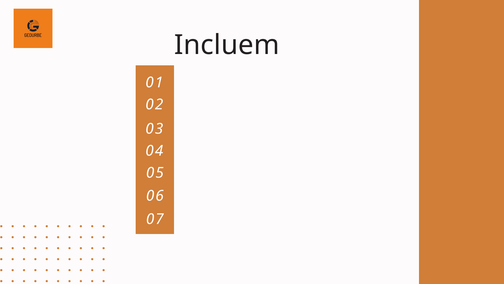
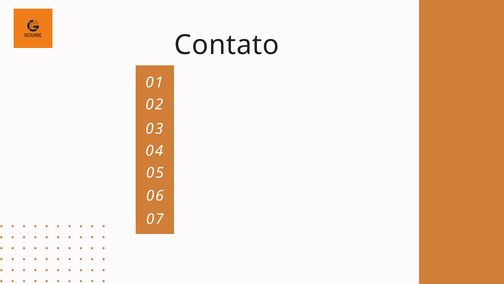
Incluem: Incluem -> Contato
